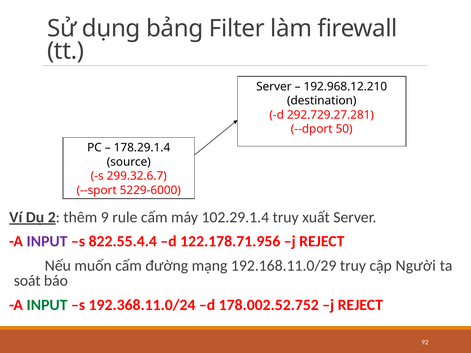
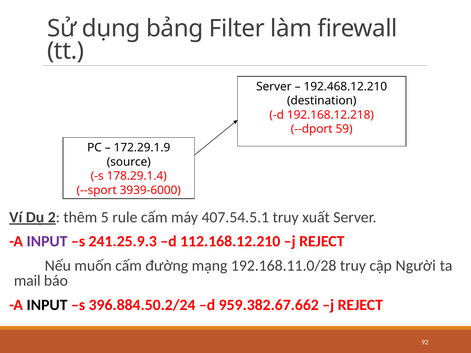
192.968.12.210: 192.968.12.210 -> 192.468.12.210
292.729.27.281: 292.729.27.281 -> 192.168.12.218
50: 50 -> 59
178.29.1.4: 178.29.1.4 -> 172.29.1.9
299.32.6.7: 299.32.6.7 -> 178.29.1.4
5229-6000: 5229-6000 -> 3939-6000
9: 9 -> 5
102.29.1.4: 102.29.1.4 -> 407.54.5.1
822.55.4.4: 822.55.4.4 -> 241.25.9.3
122.178.71.956: 122.178.71.956 -> 112.168.12.210
192.168.11.0/29: 192.168.11.0/29 -> 192.168.11.0/28
soát: soát -> mail
INPUT at (47, 305) colour: green -> black
192.368.11.0/24: 192.368.11.0/24 -> 396.884.50.2/24
178.002.52.752: 178.002.52.752 -> 959.382.67.662
